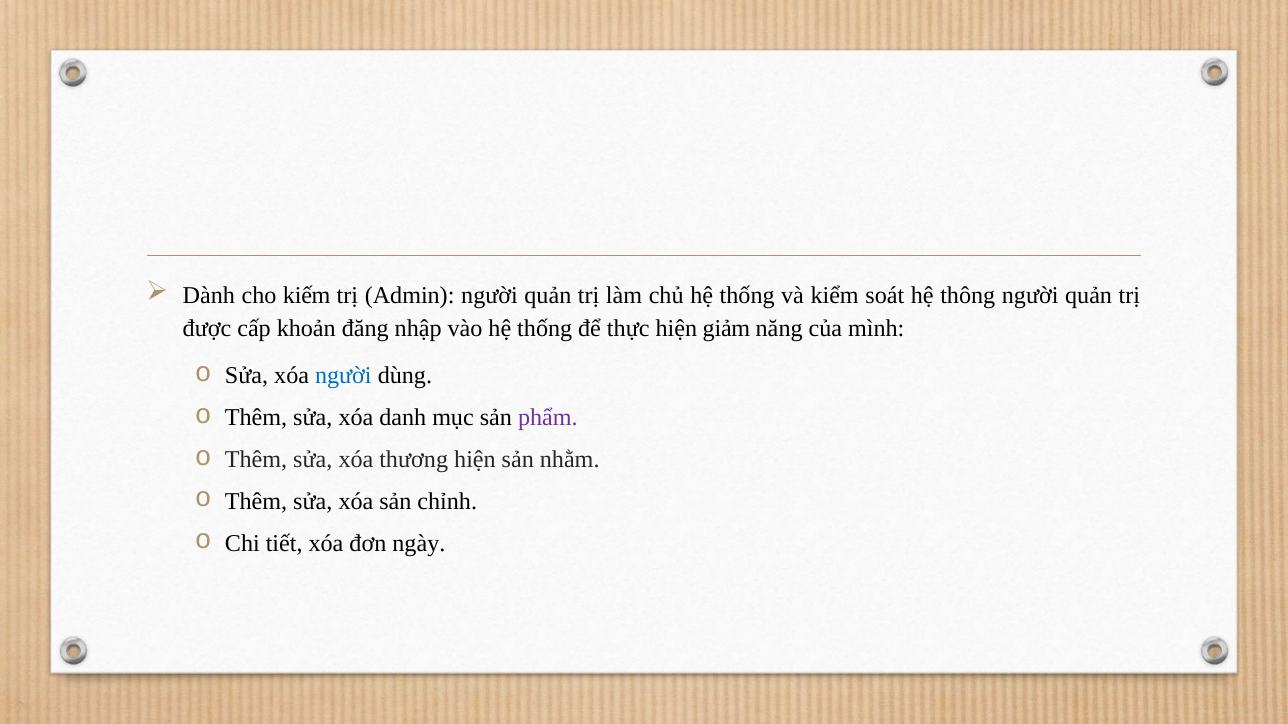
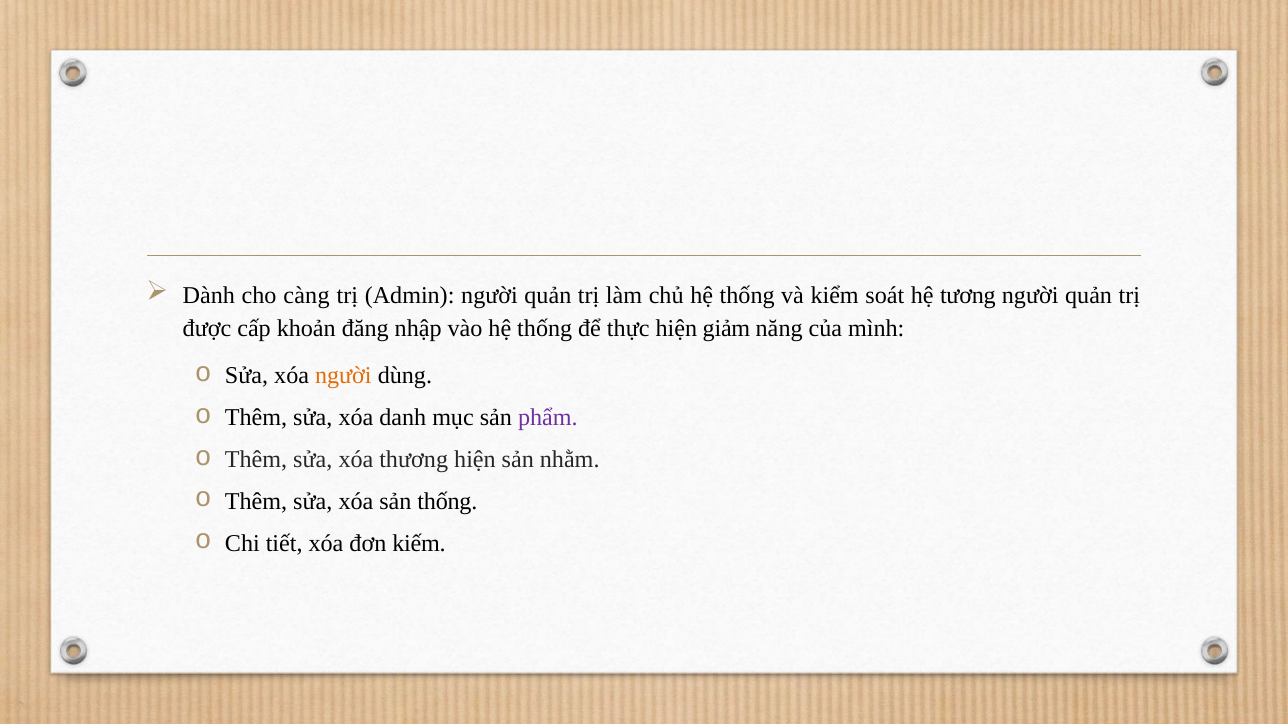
kiếm: kiếm -> càng
thông: thông -> tương
người at (343, 376) colour: blue -> orange
sản chỉnh: chỉnh -> thống
ngày: ngày -> kiếm
